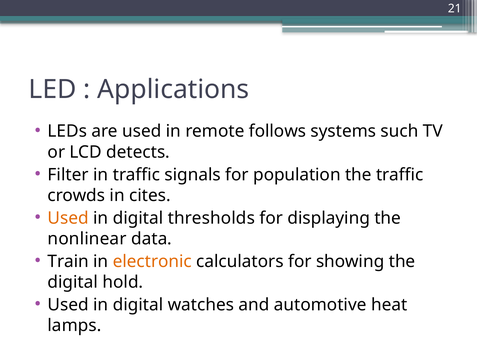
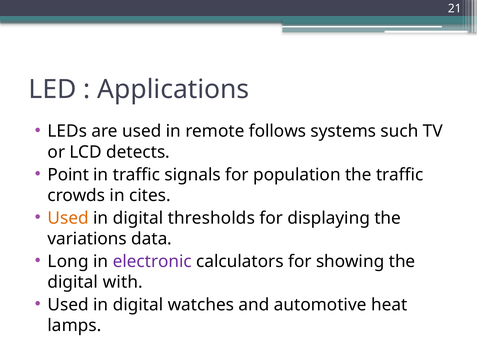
Filter: Filter -> Point
nonlinear: nonlinear -> variations
Train: Train -> Long
electronic colour: orange -> purple
hold: hold -> with
